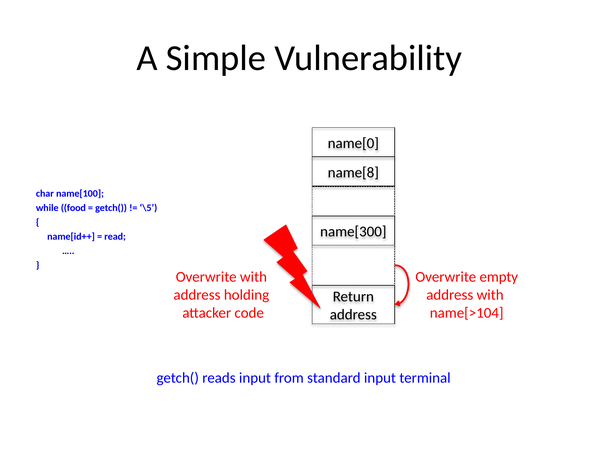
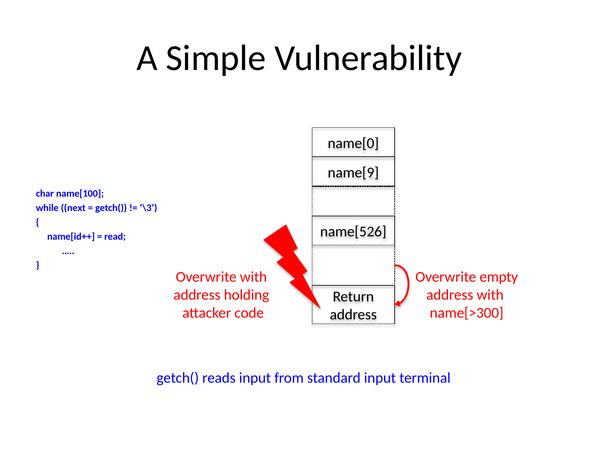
name[8: name[8 -> name[9
food: food -> next
\5: \5 -> \3
name[300: name[300 -> name[526
name[>104: name[>104 -> name[>300
